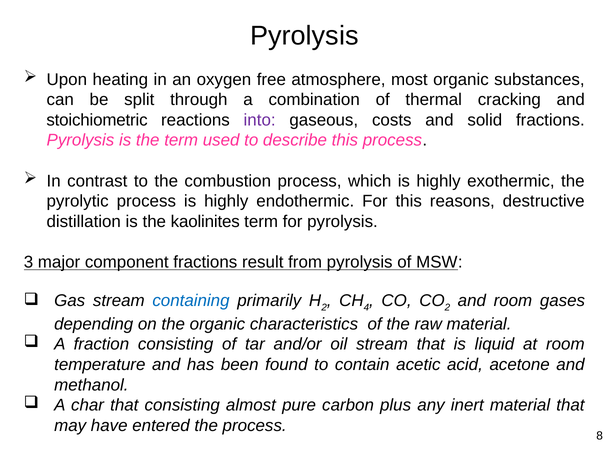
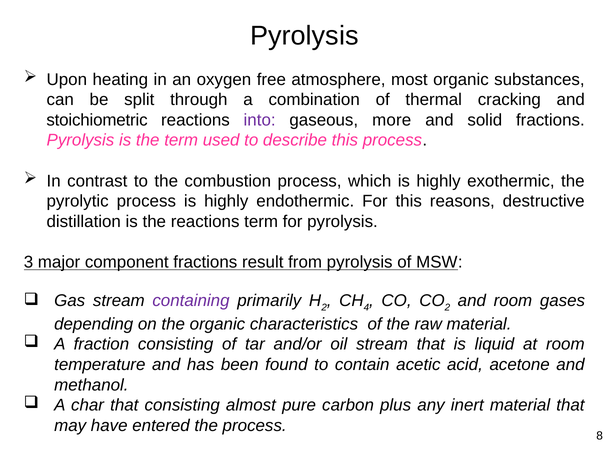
costs: costs -> more
the kaolinites: kaolinites -> reactions
containing colour: blue -> purple
